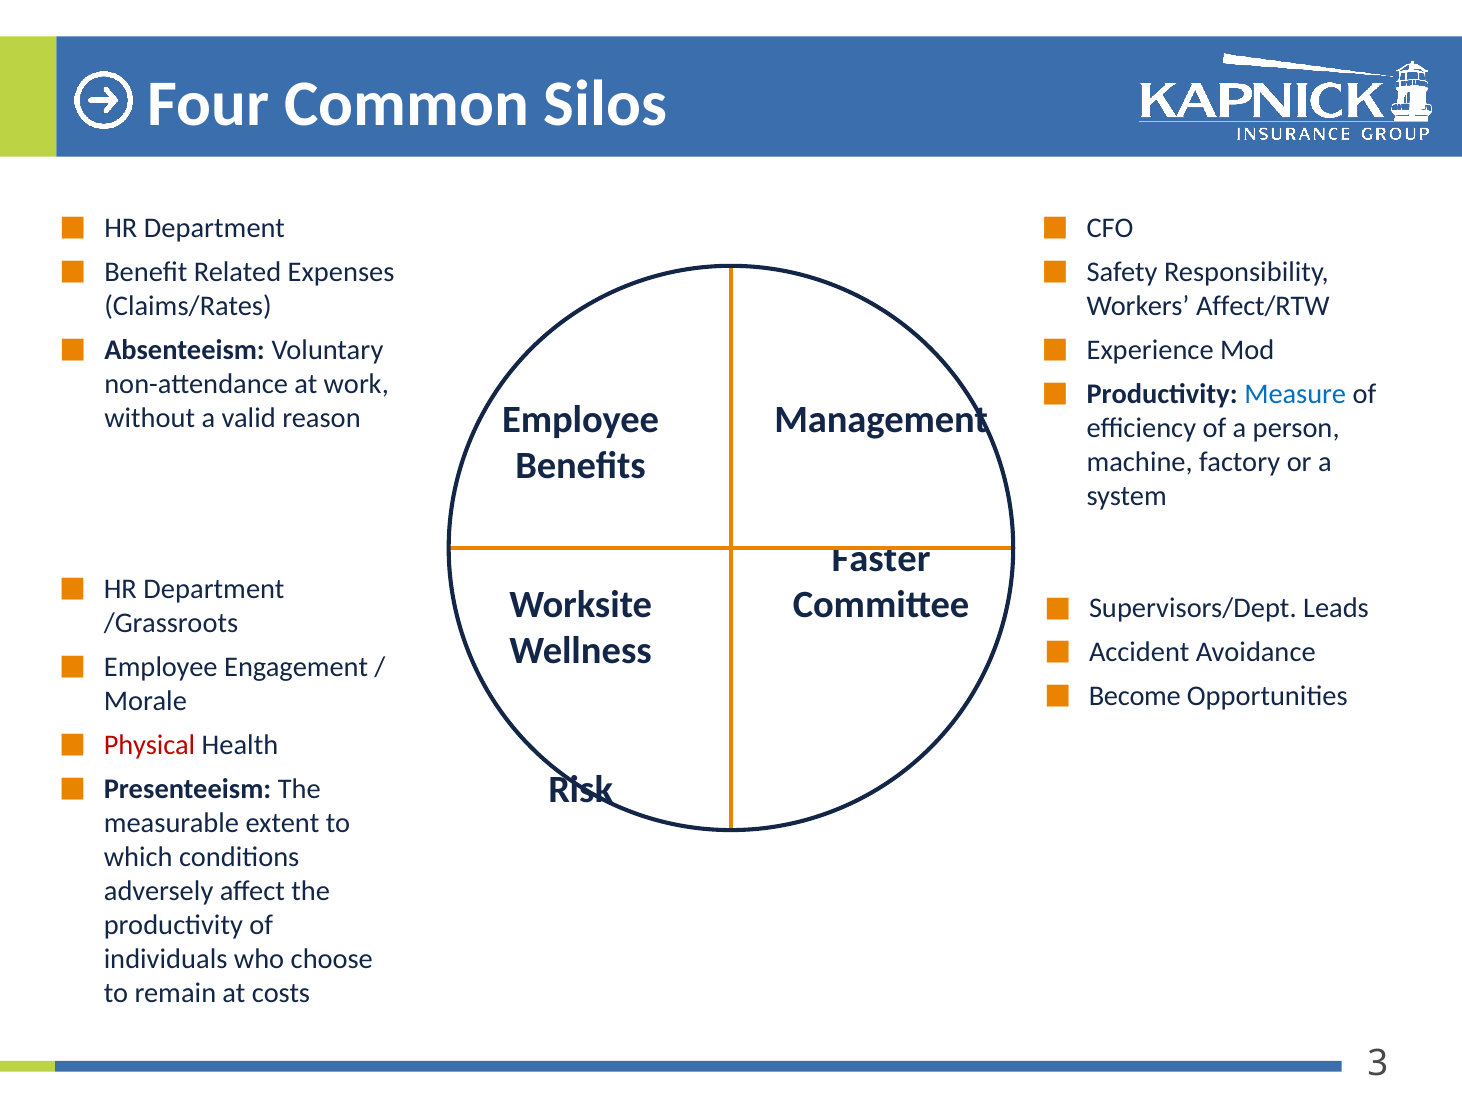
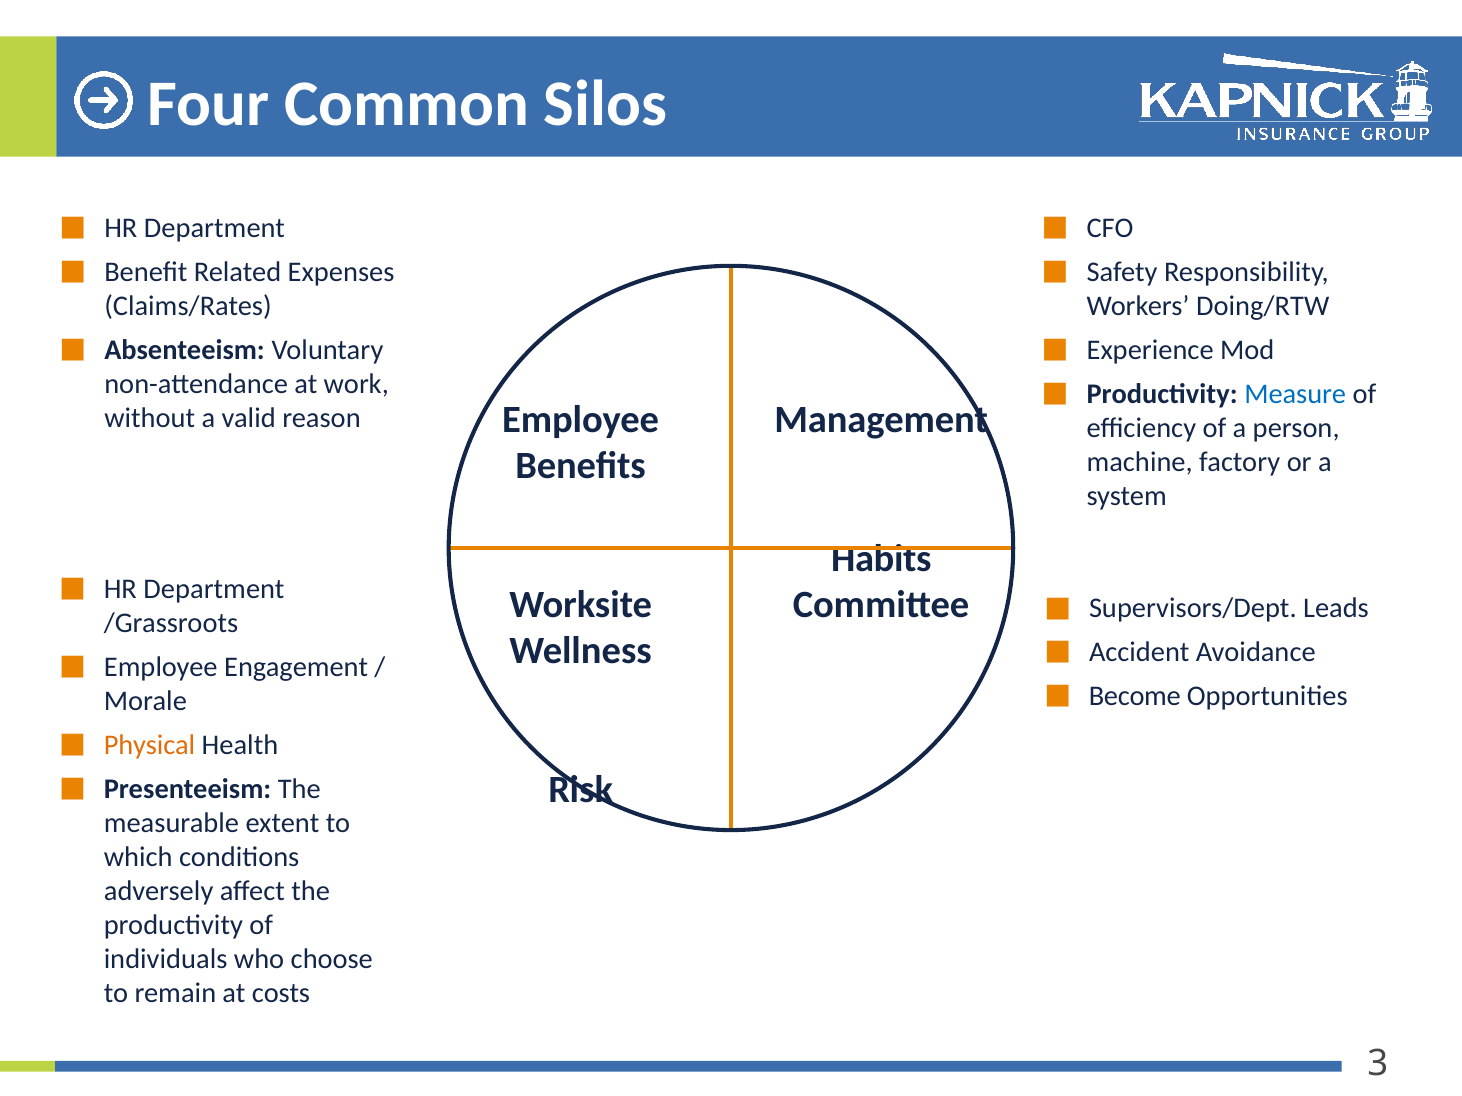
Affect/RTW: Affect/RTW -> Doing/RTW
Faster: Faster -> Habits
Physical colour: red -> orange
